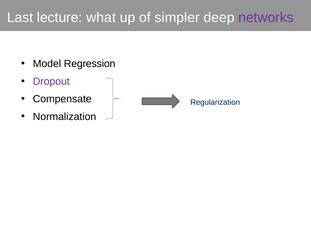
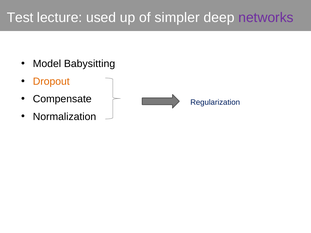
Last: Last -> Test
what: what -> used
Regression: Regression -> Babysitting
Dropout colour: purple -> orange
